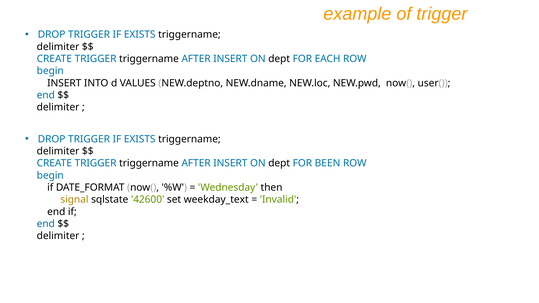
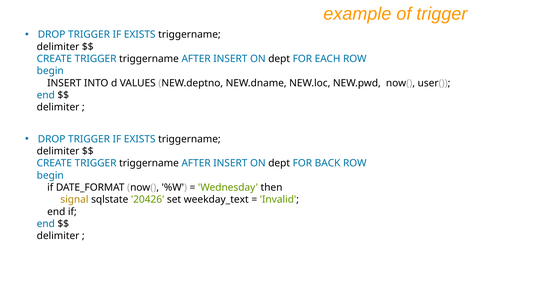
BEEN: BEEN -> BACK
42600: 42600 -> 20426
